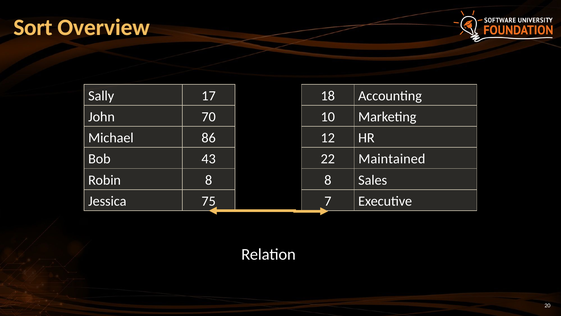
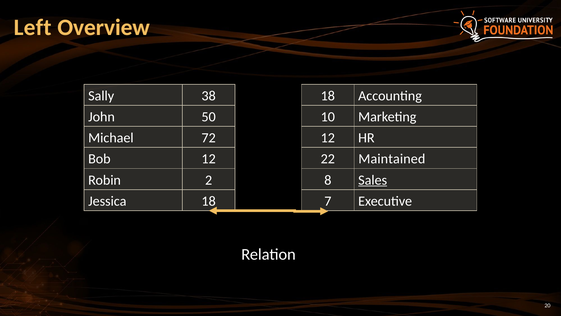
Sort: Sort -> Left
17: 17 -> 38
70: 70 -> 50
86: 86 -> 72
Bob 43: 43 -> 12
Robin 8: 8 -> 2
Sales underline: none -> present
Jessica 75: 75 -> 18
